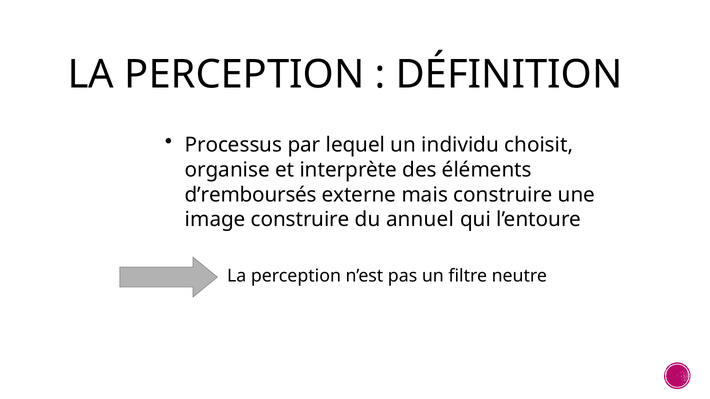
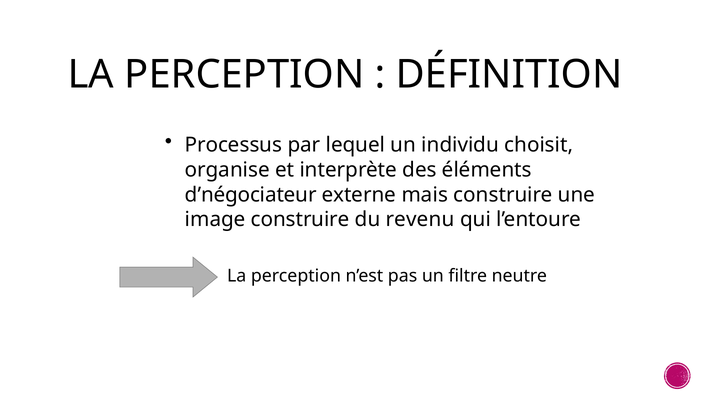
d’remboursés: d’remboursés -> d’négociateur
annuel: annuel -> revenu
